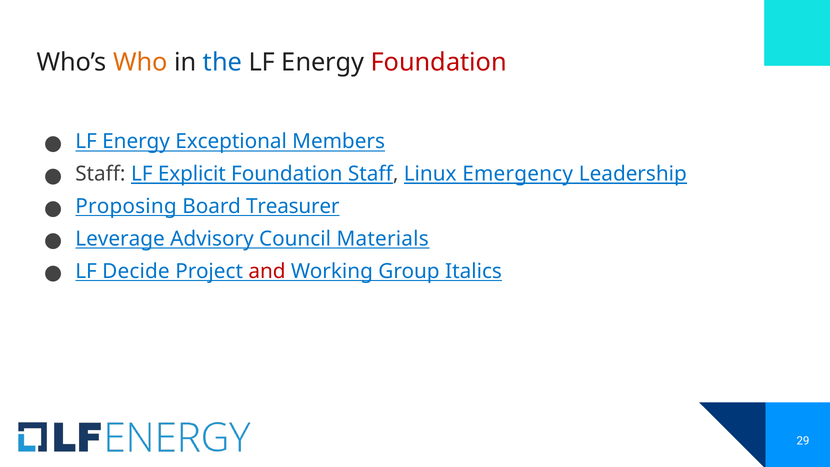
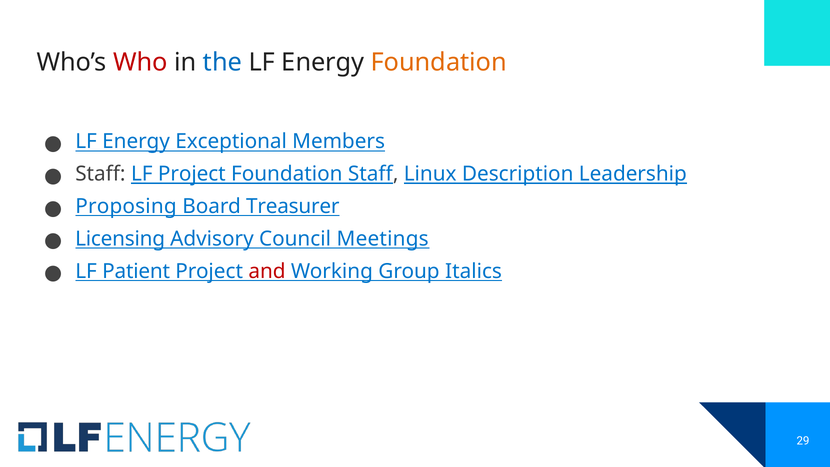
Who colour: orange -> red
Foundation at (439, 63) colour: red -> orange
LF Explicit: Explicit -> Project
Emergency: Emergency -> Description
Leverage: Leverage -> Licensing
Materials: Materials -> Meetings
Decide: Decide -> Patient
